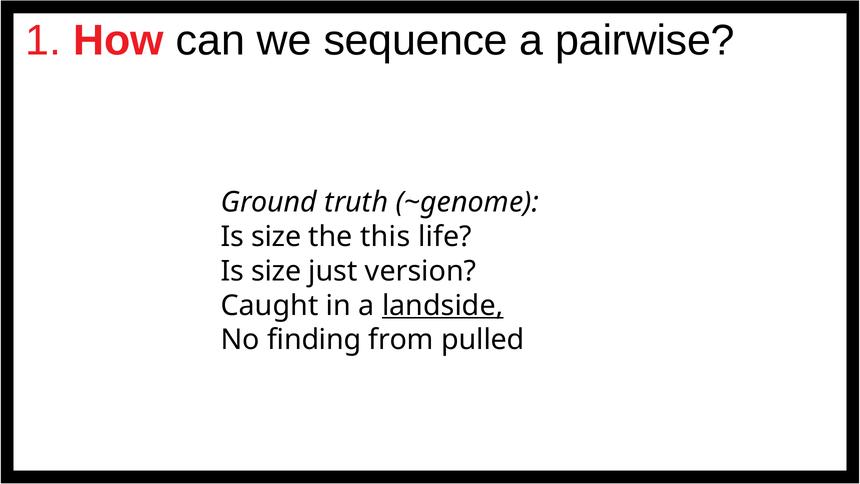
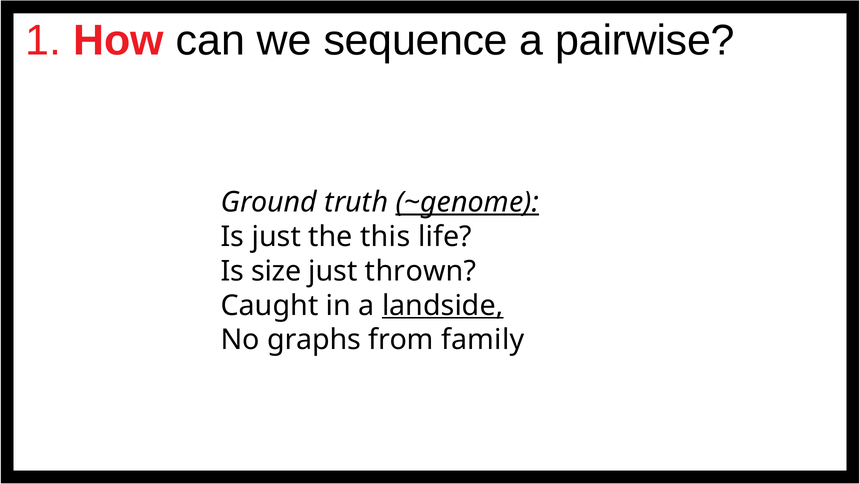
~genome underline: none -> present
size at (276, 237): size -> just
version: version -> thrown
finding: finding -> graphs
pulled: pulled -> family
